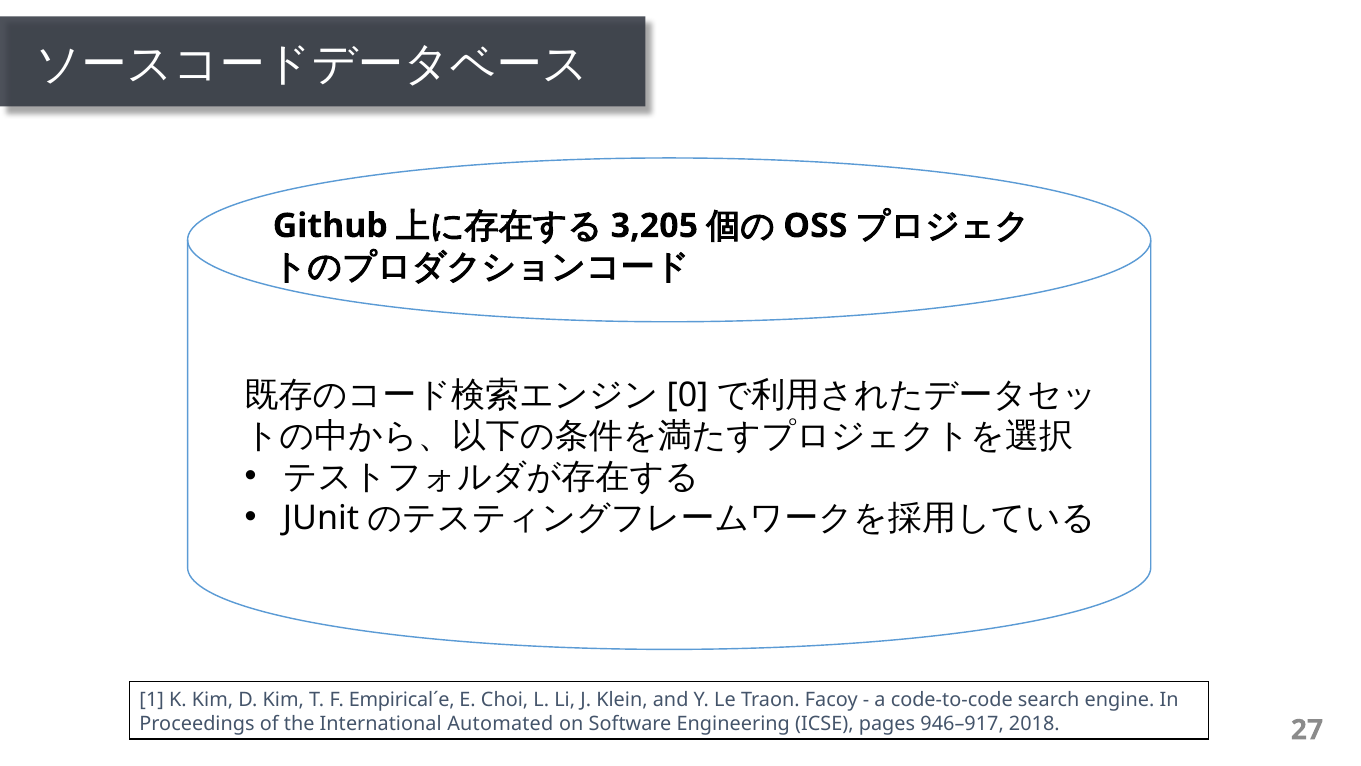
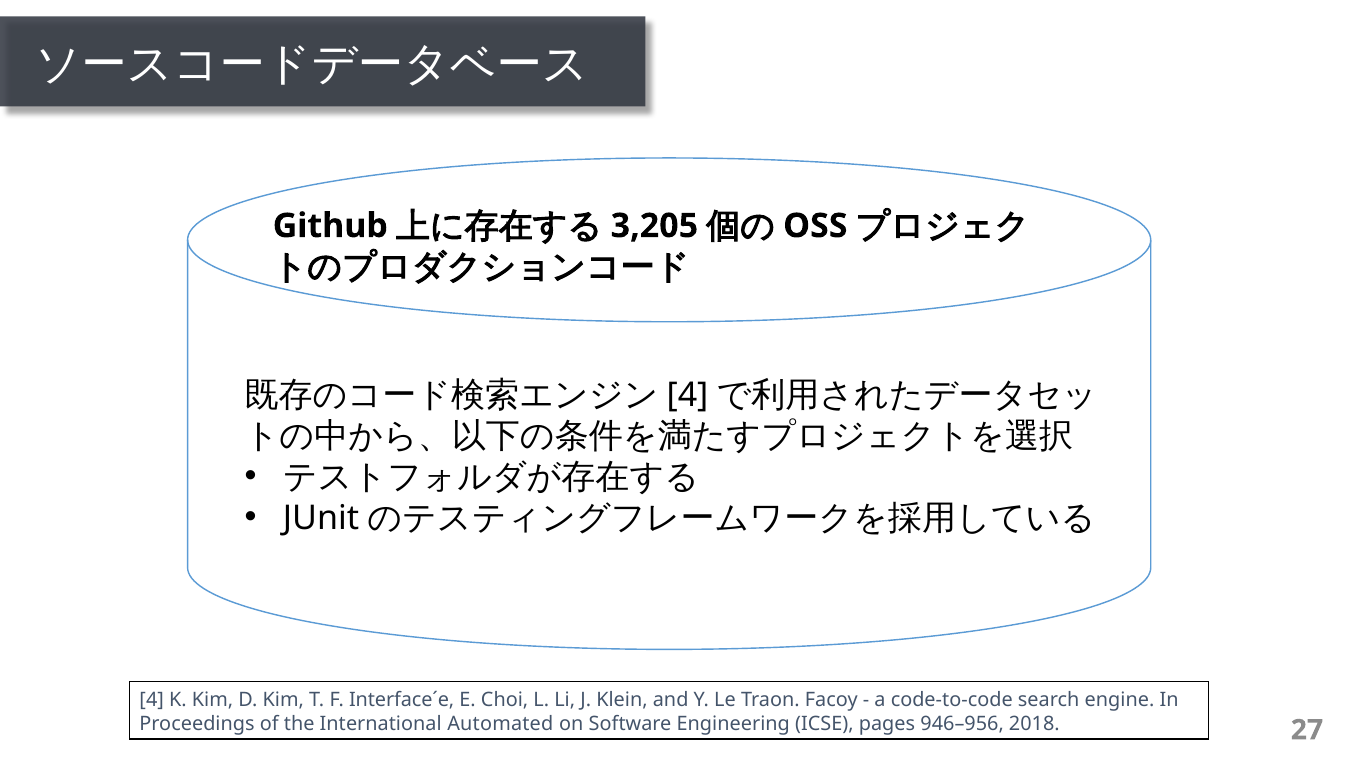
0 at (687, 395): 0 -> 4
1 at (152, 699): 1 -> 4
Empirical´e: Empirical´e -> Interface´e
946–917: 946–917 -> 946–956
